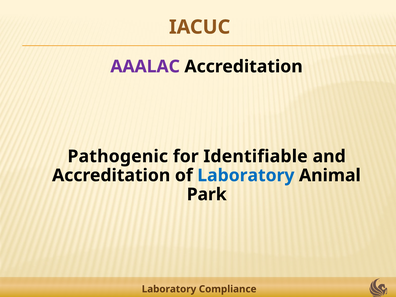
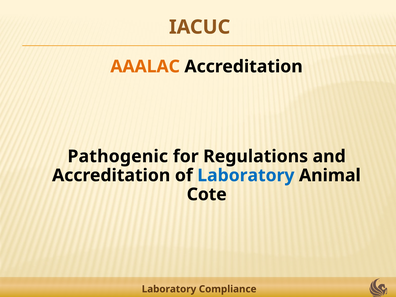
AAALAC colour: purple -> orange
Identifiable: Identifiable -> Regulations
Park: Park -> Cote
